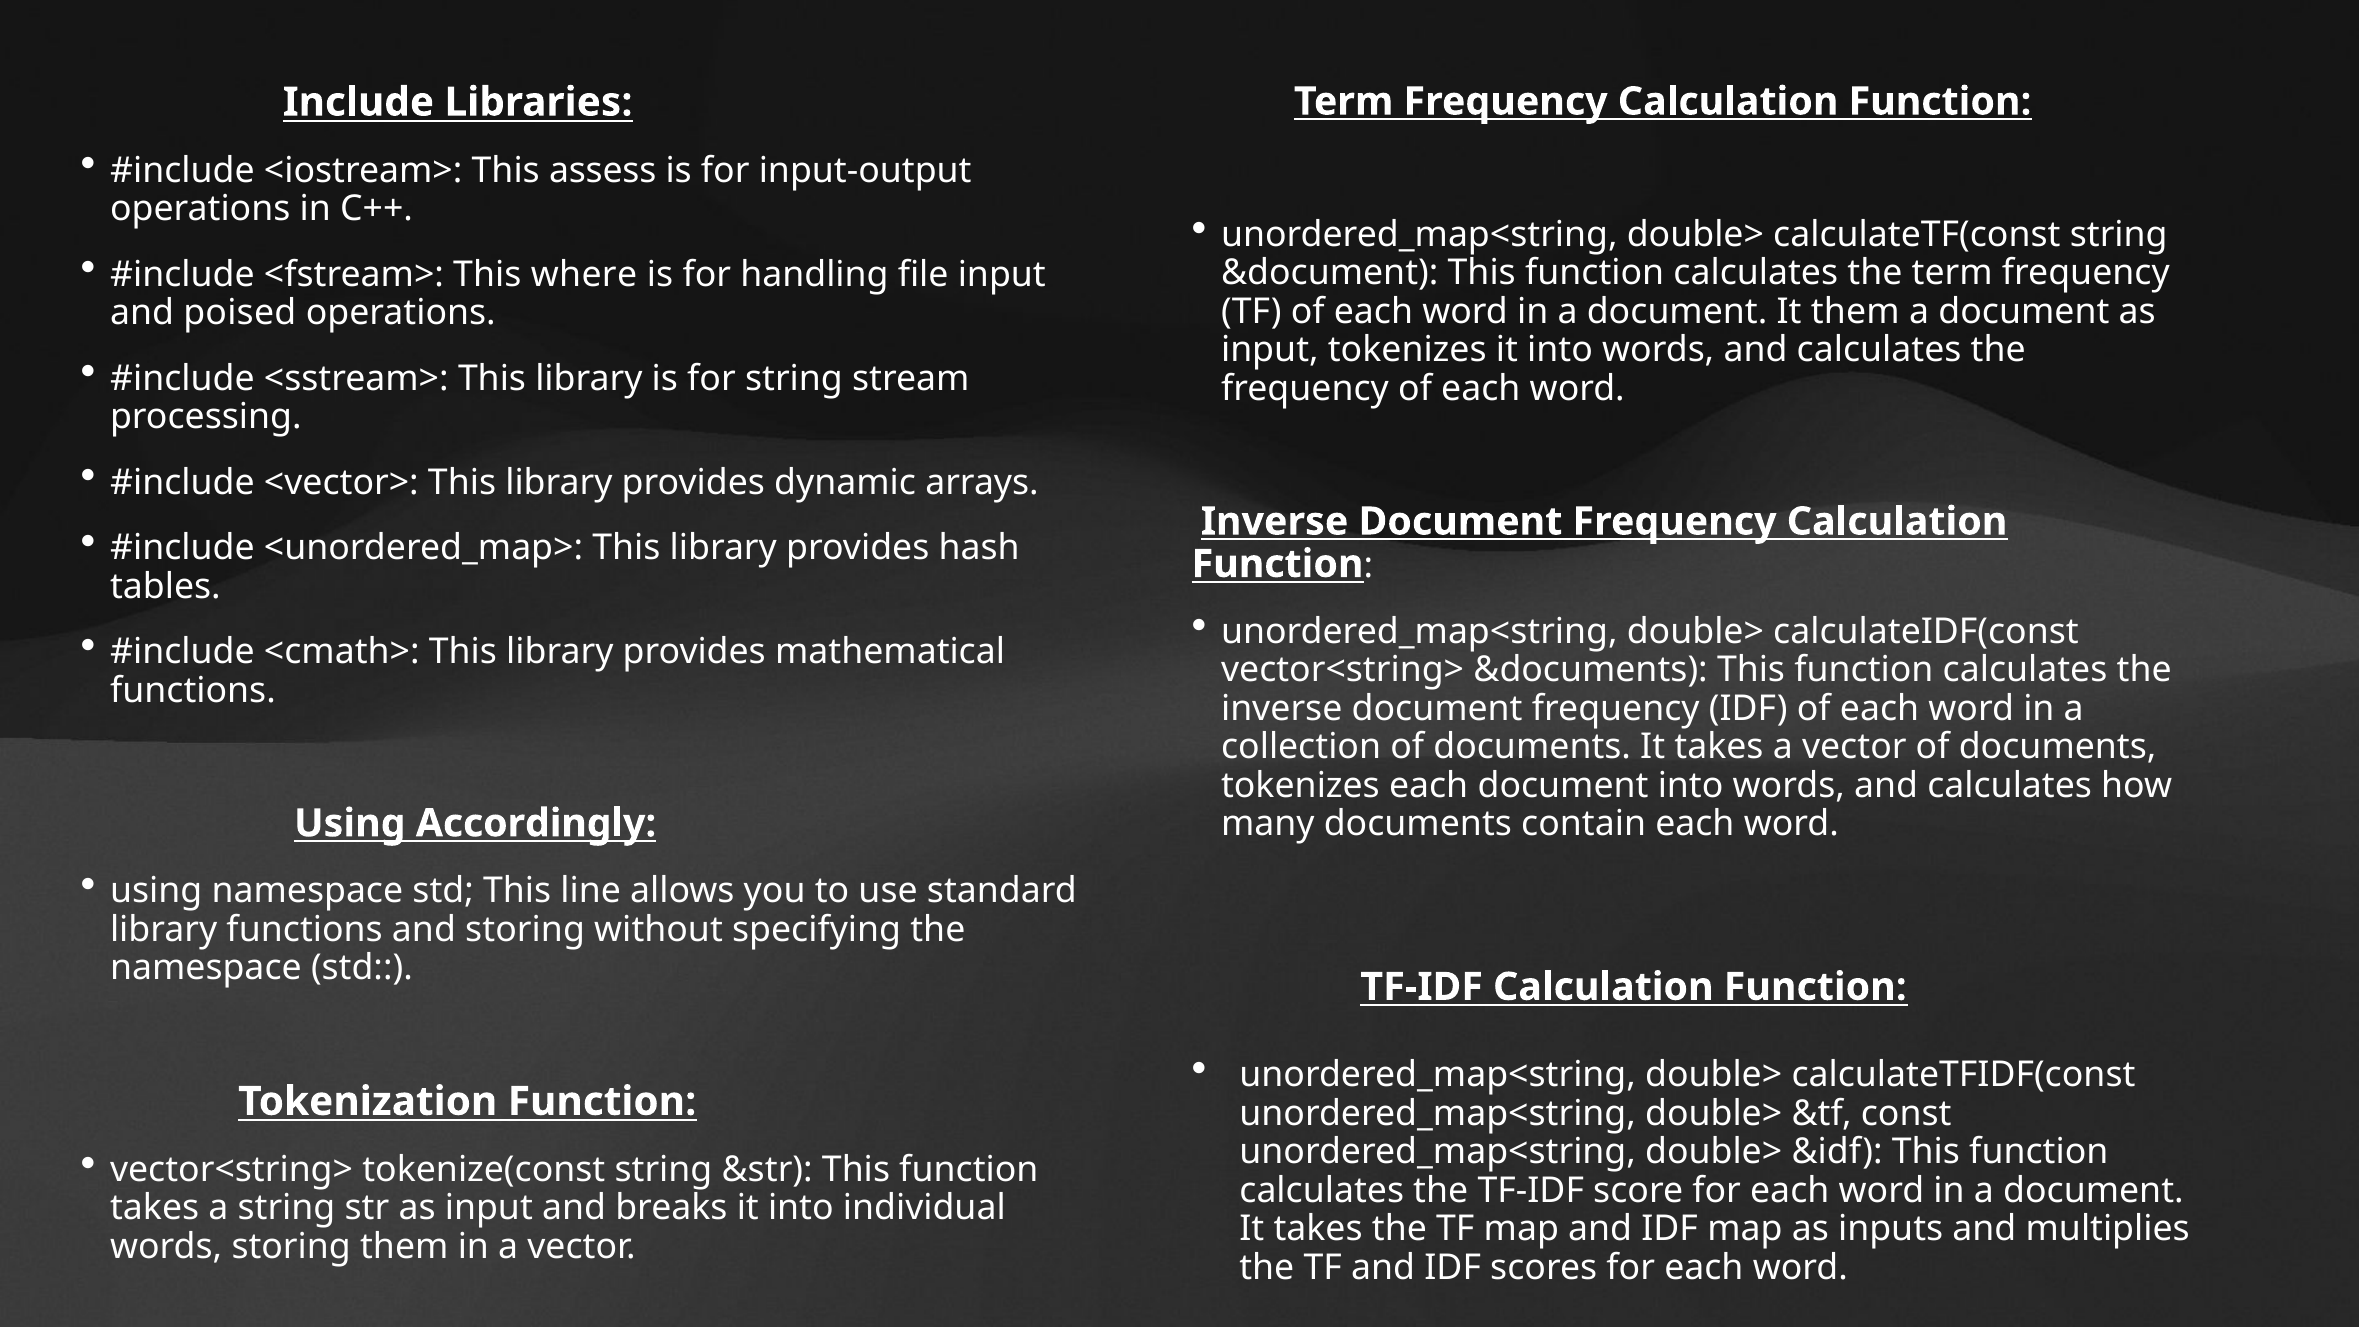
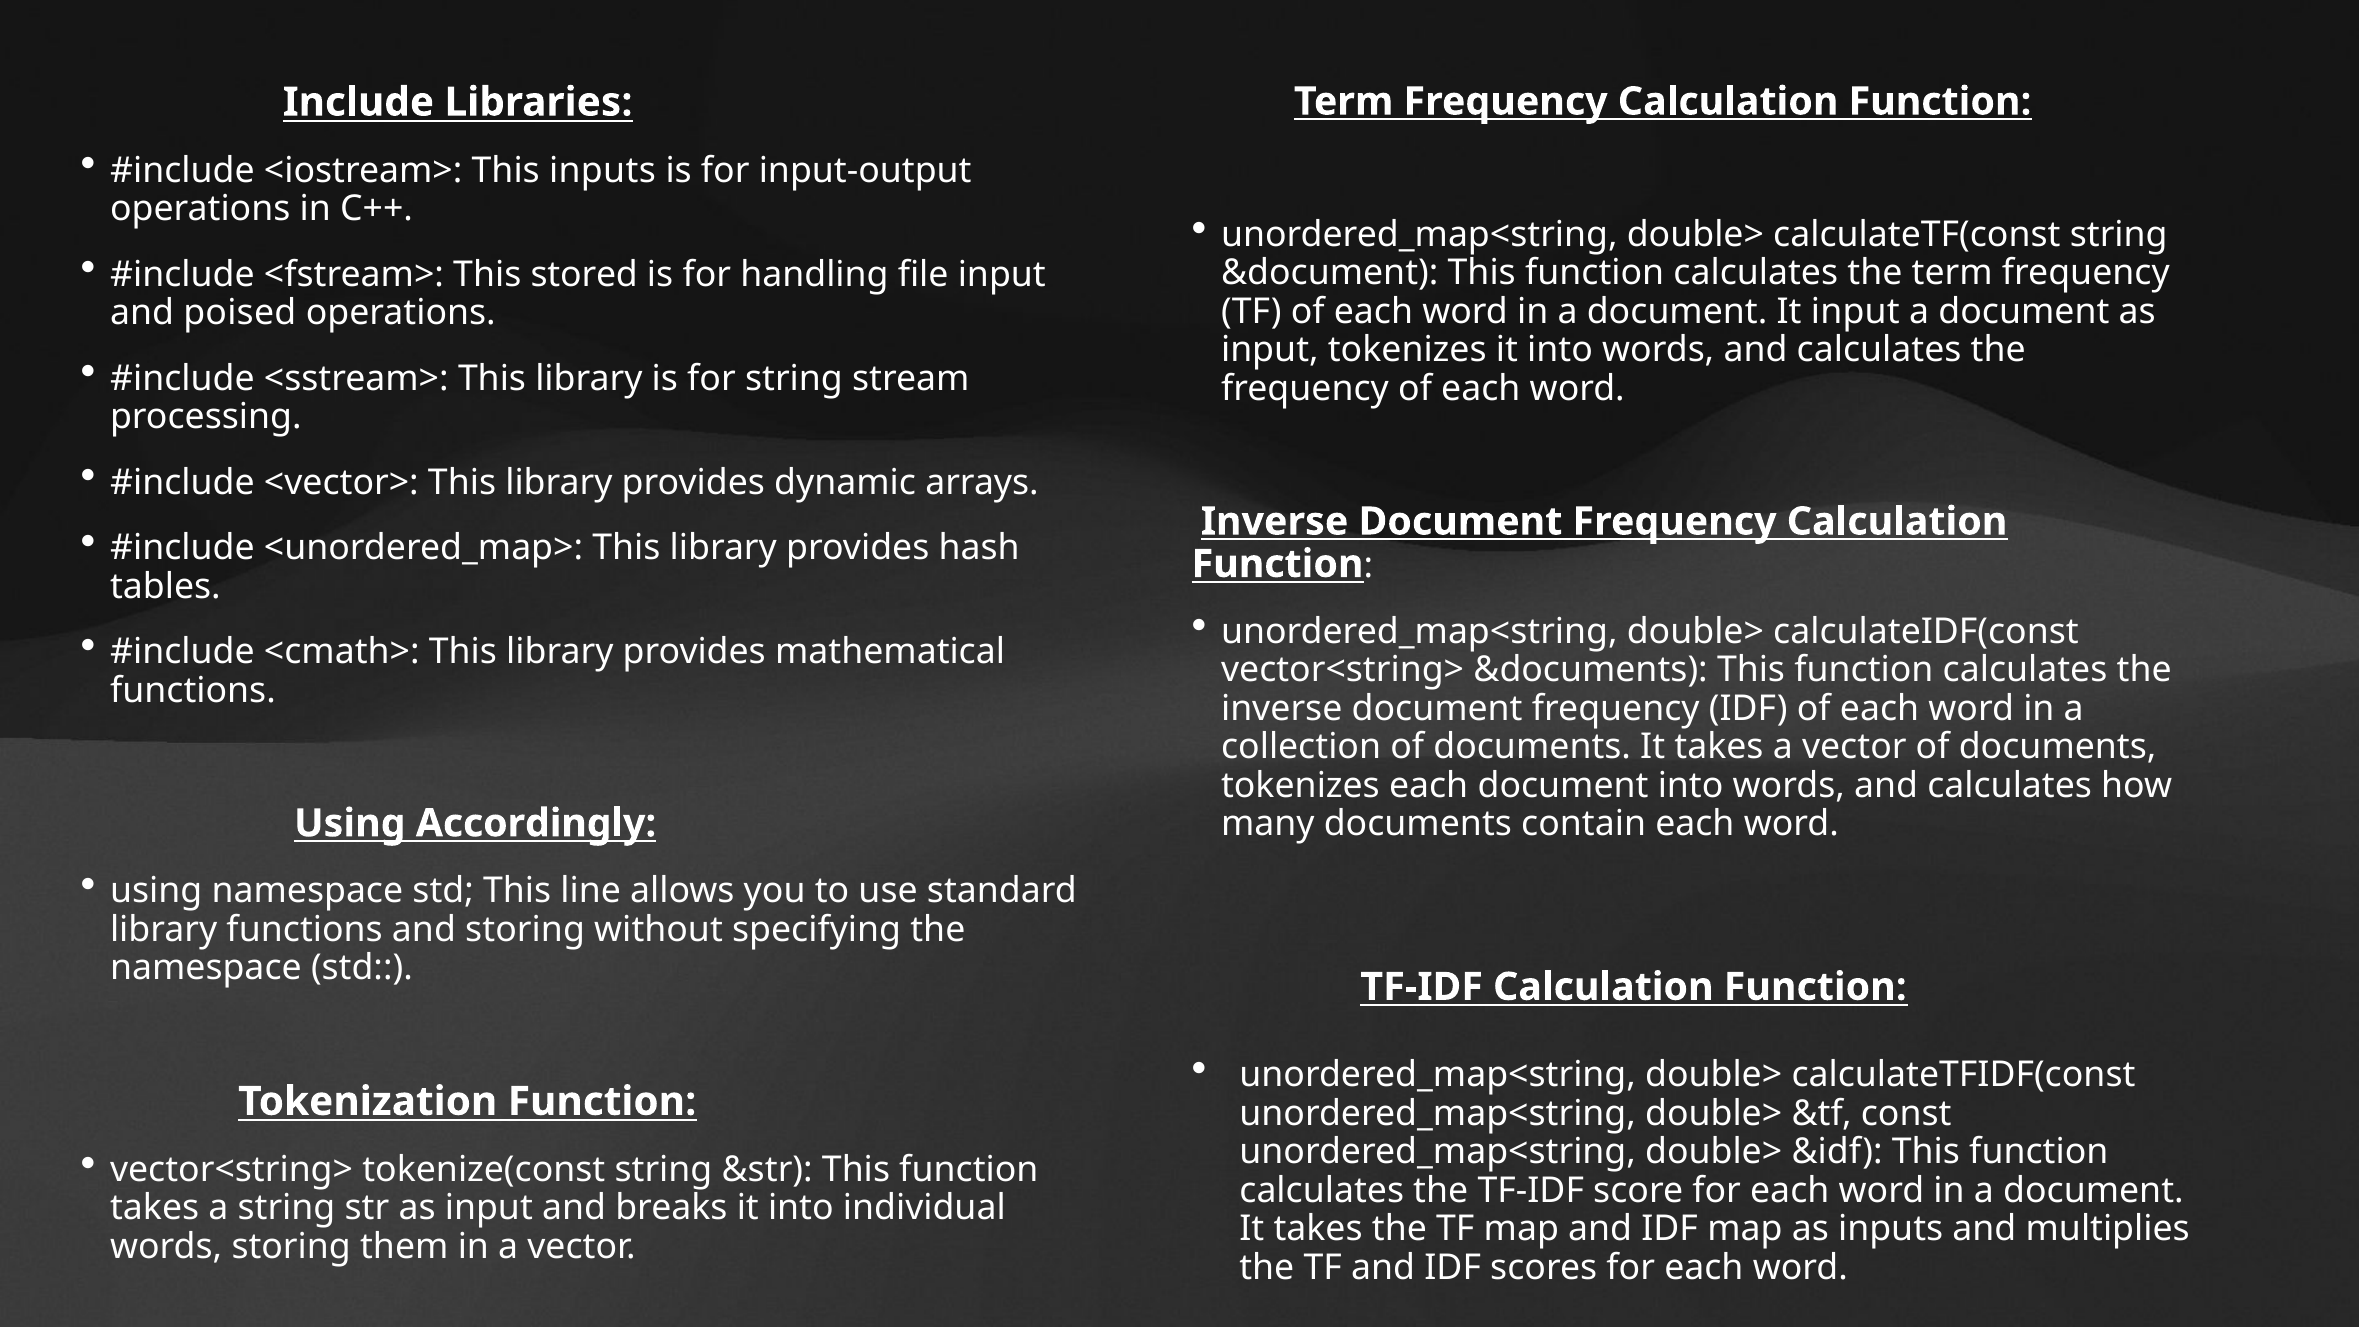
This assess: assess -> inputs
where: where -> stored
It them: them -> input
